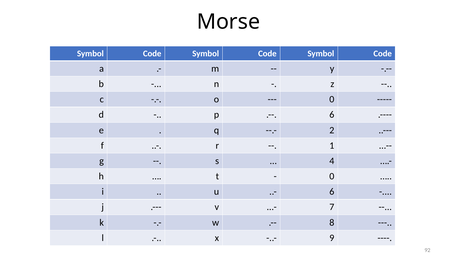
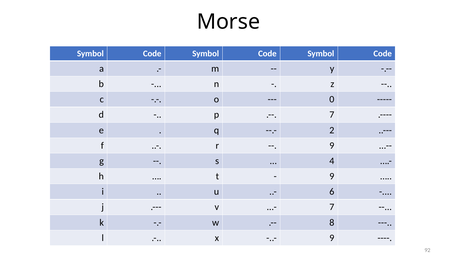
6 at (332, 115): 6 -> 7
1 at (332, 146): 1 -> 9
0 at (332, 176): 0 -> 9
